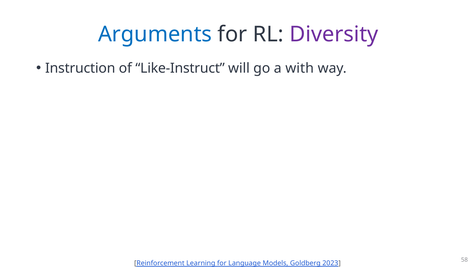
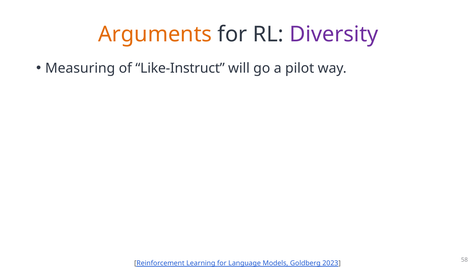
Arguments colour: blue -> orange
Instruction: Instruction -> Measuring
with: with -> pilot
